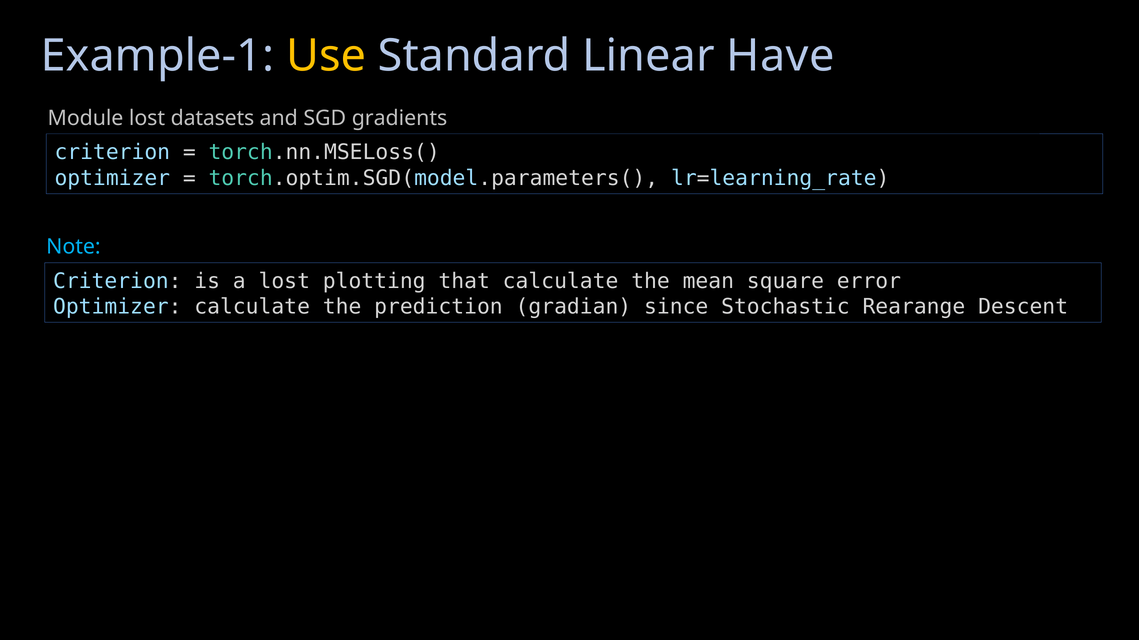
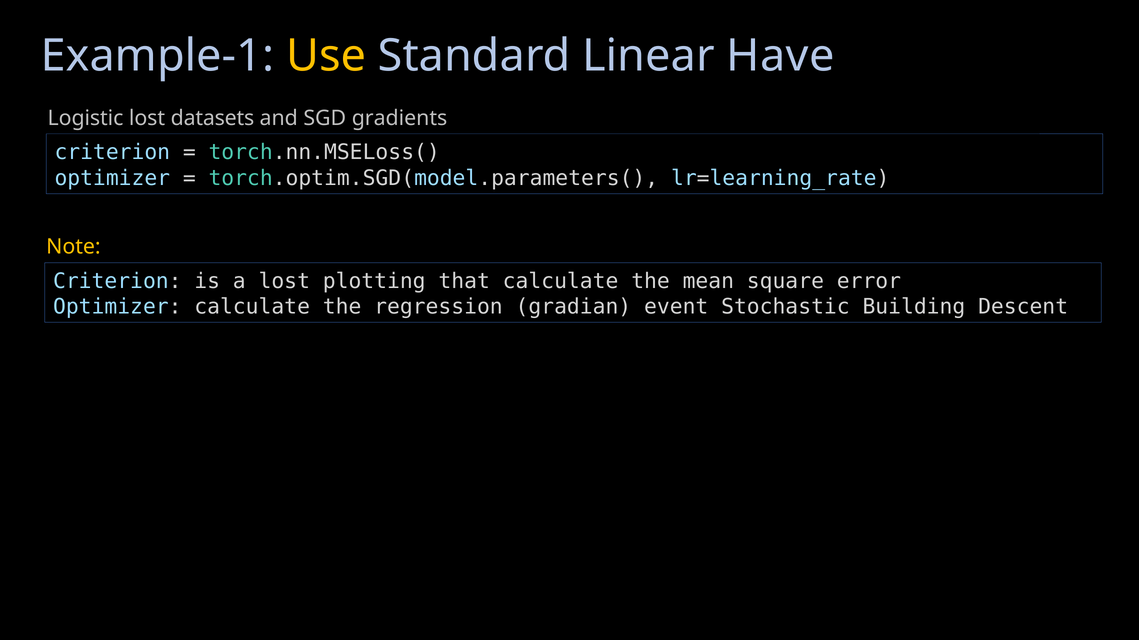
Module: Module -> Logistic
Note colour: light blue -> yellow
prediction: prediction -> regression
since: since -> event
Rearange: Rearange -> Building
